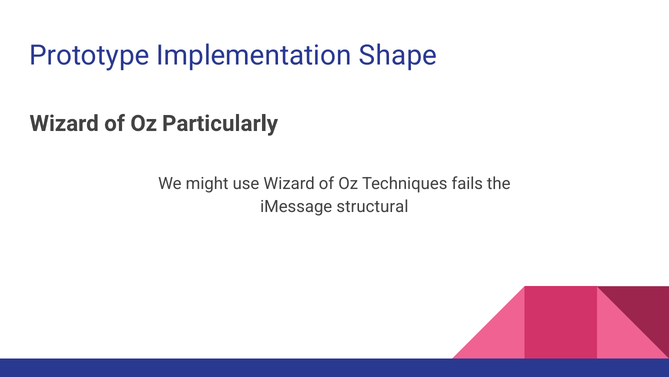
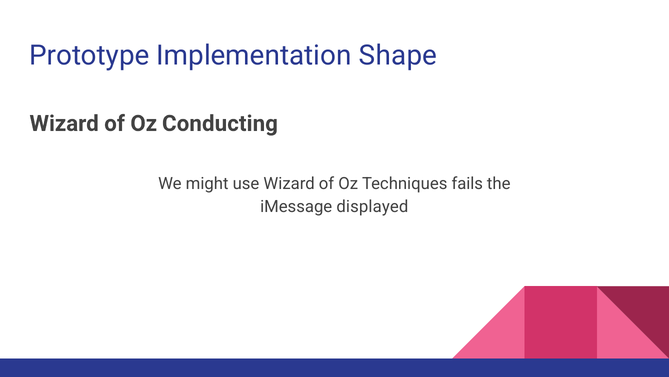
Particularly: Particularly -> Conducting
structural: structural -> displayed
